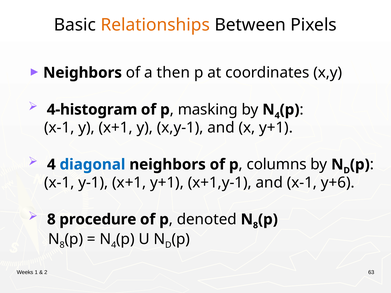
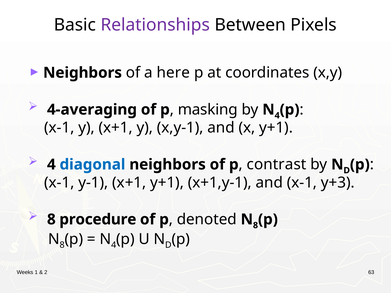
Relationships colour: orange -> purple
then: then -> here
4-histogram: 4-histogram -> 4-averaging
columns: columns -> contrast
y+6: y+6 -> y+3
